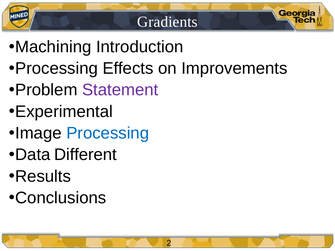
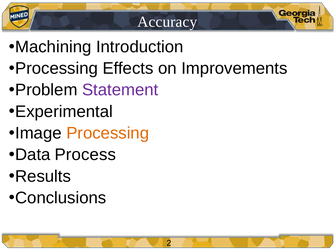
Gradients: Gradients -> Accuracy
Processing at (108, 133) colour: blue -> orange
Different: Different -> Process
